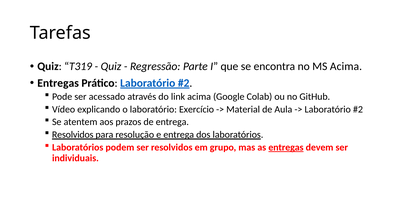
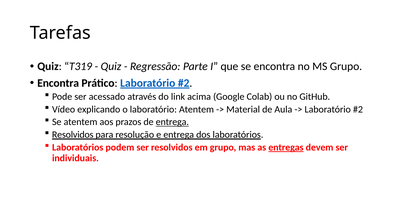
MS Acima: Acima -> Grupo
Entregas at (58, 83): Entregas -> Encontra
laboratório Exercício: Exercício -> Atentem
entrega at (172, 122) underline: none -> present
